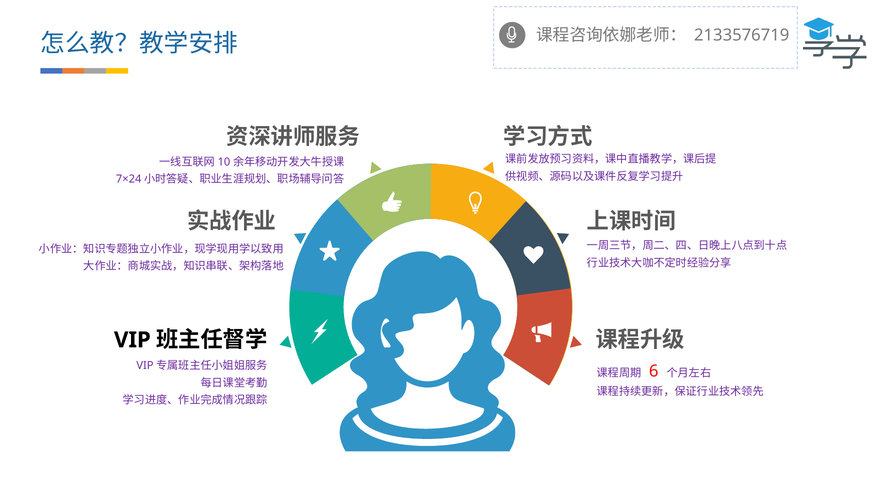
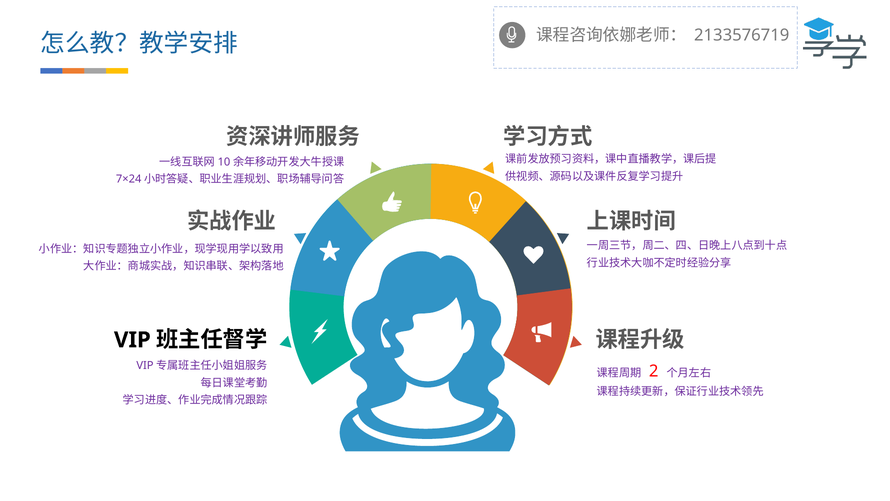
6: 6 -> 2
